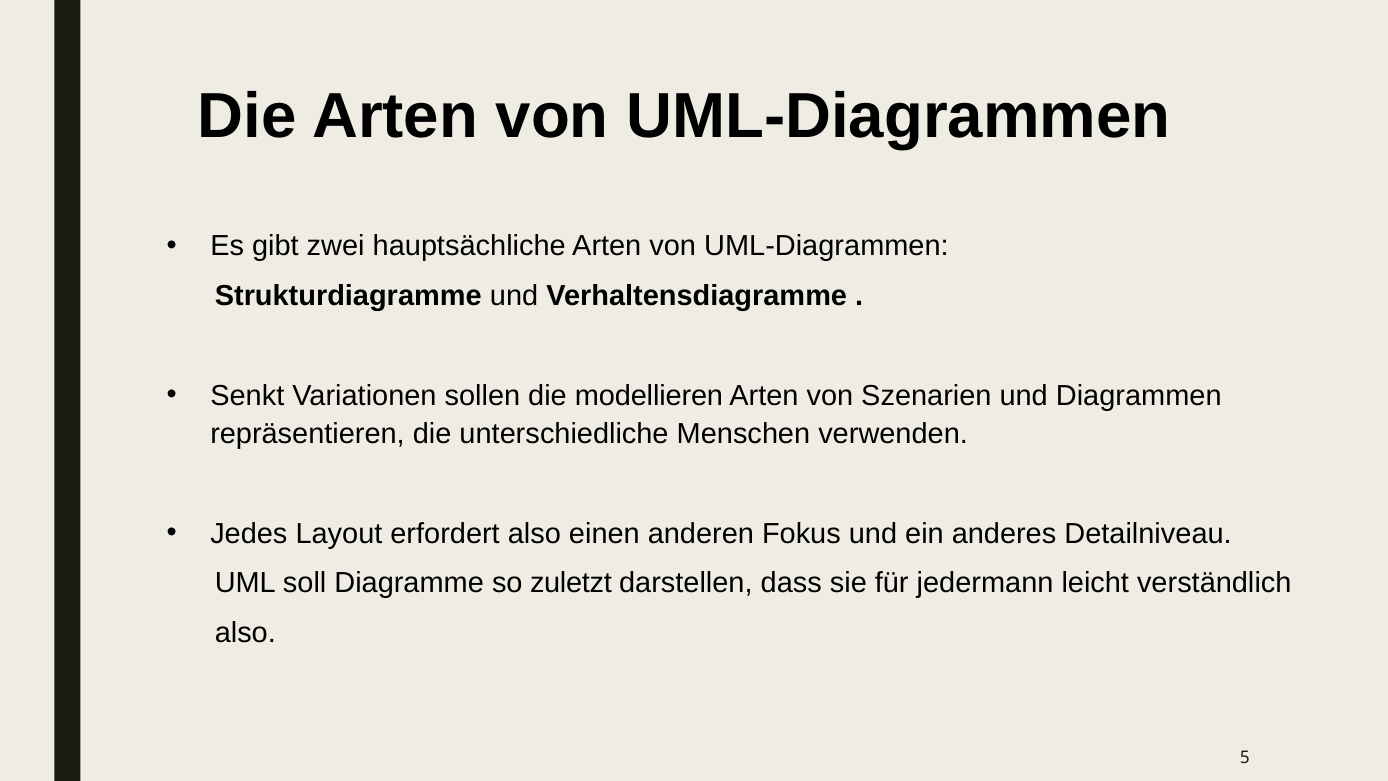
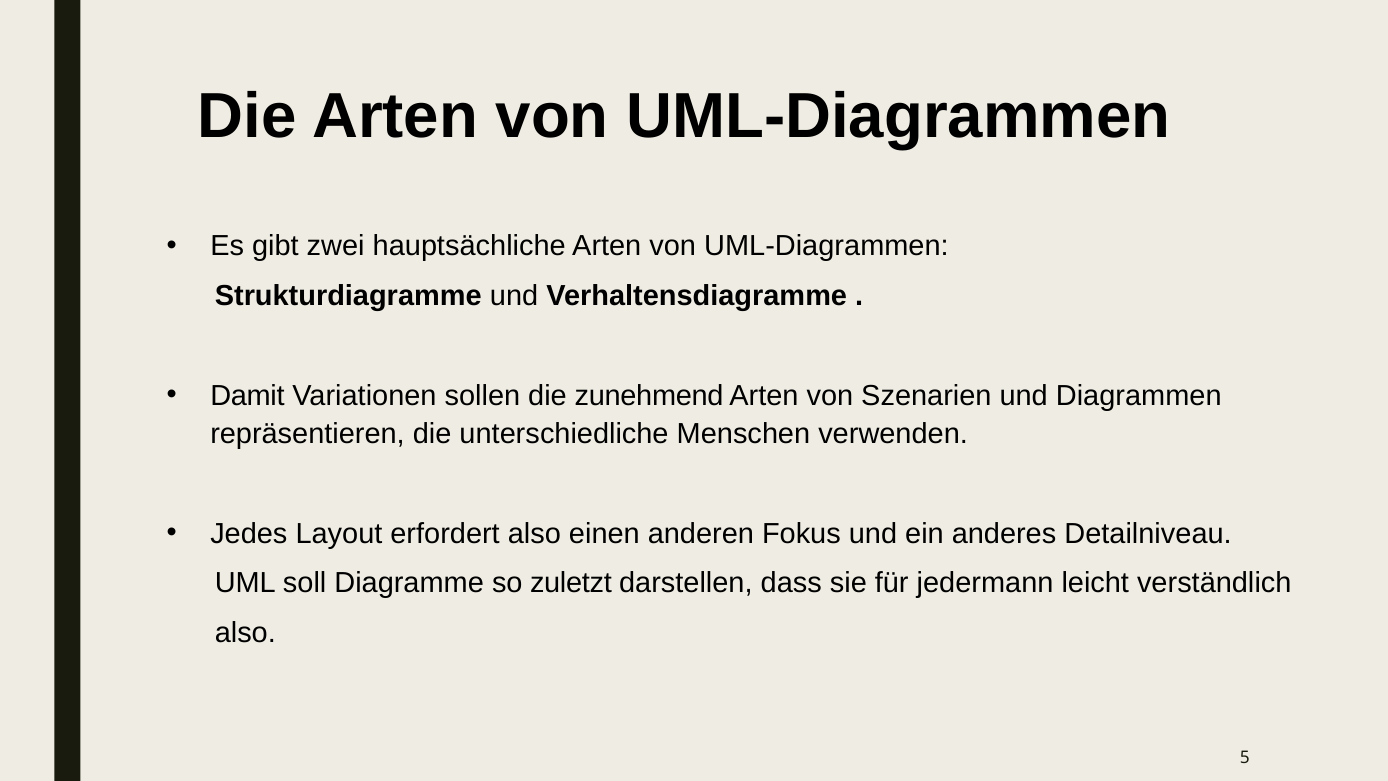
Senkt: Senkt -> Damit
modellieren: modellieren -> zunehmend
